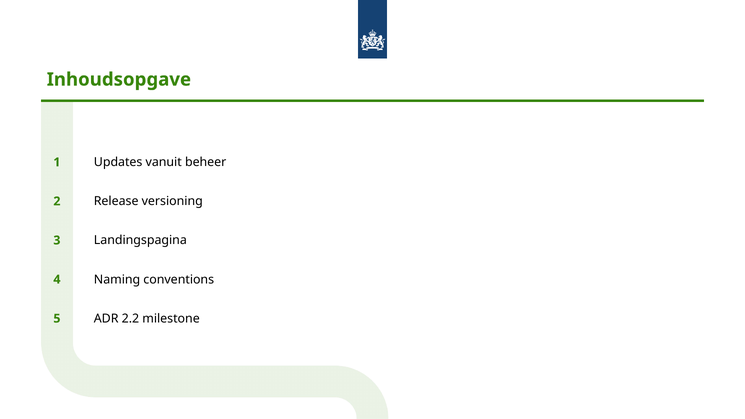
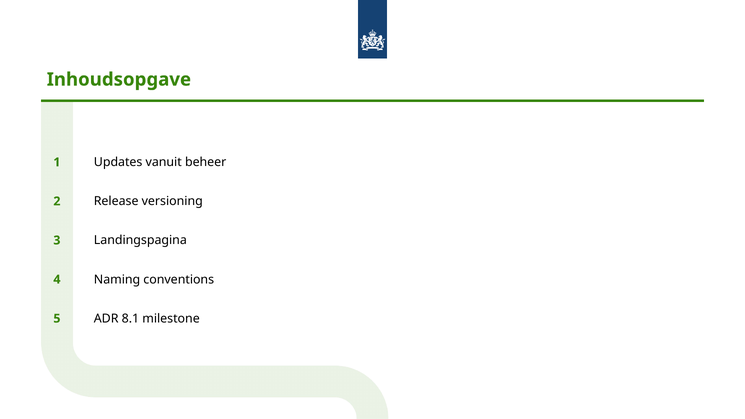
2.2: 2.2 -> 8.1
